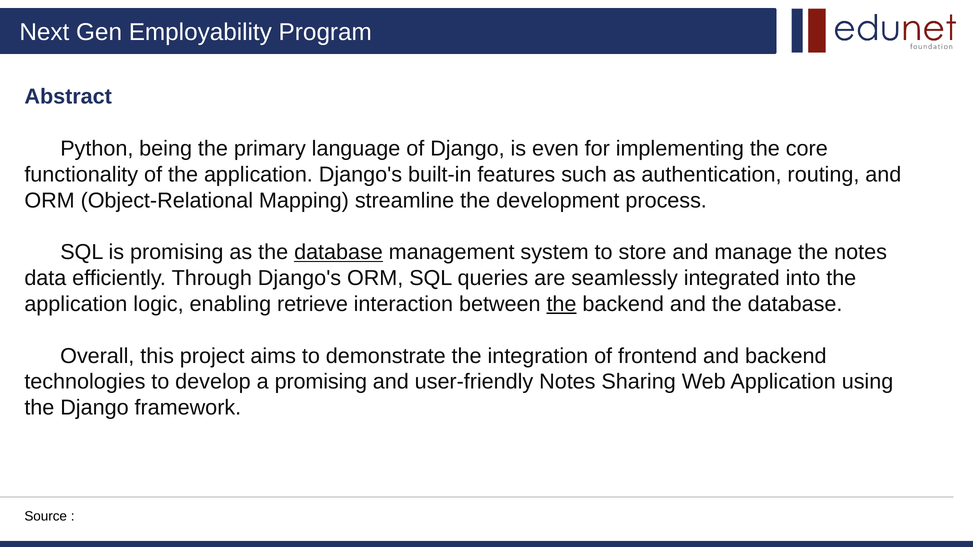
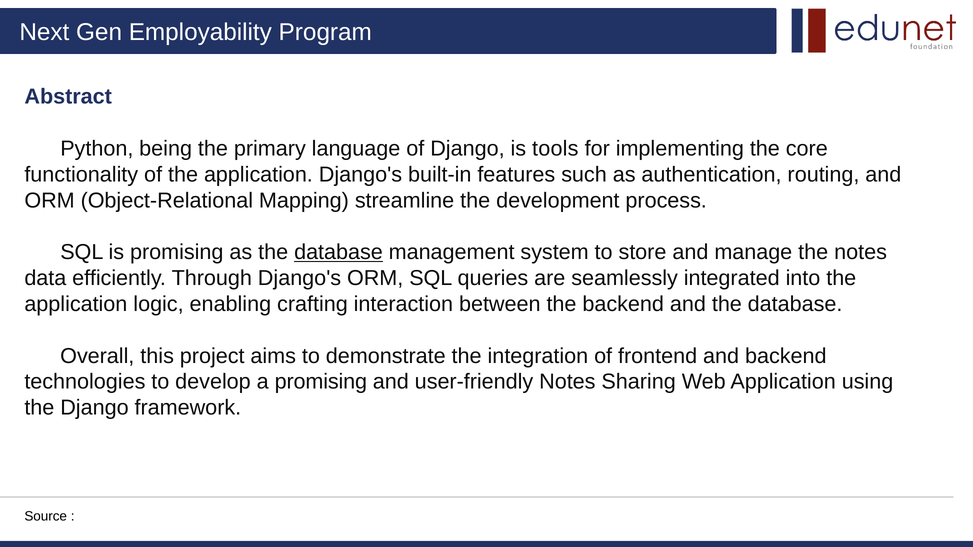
even: even -> tools
retrieve: retrieve -> crafting
the at (562, 304) underline: present -> none
